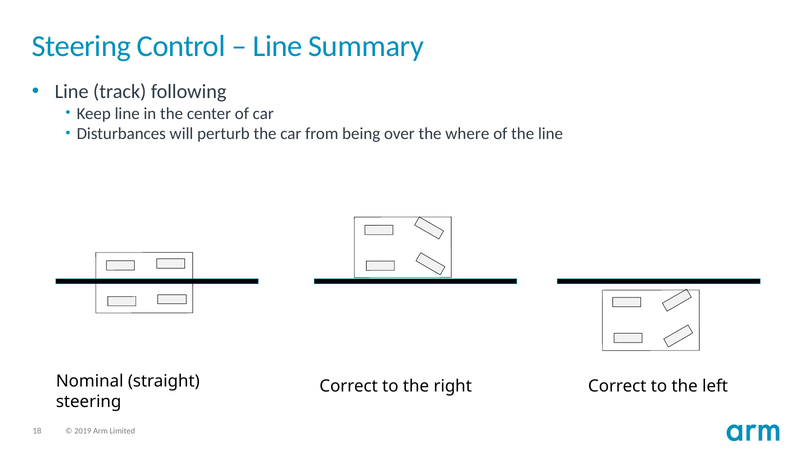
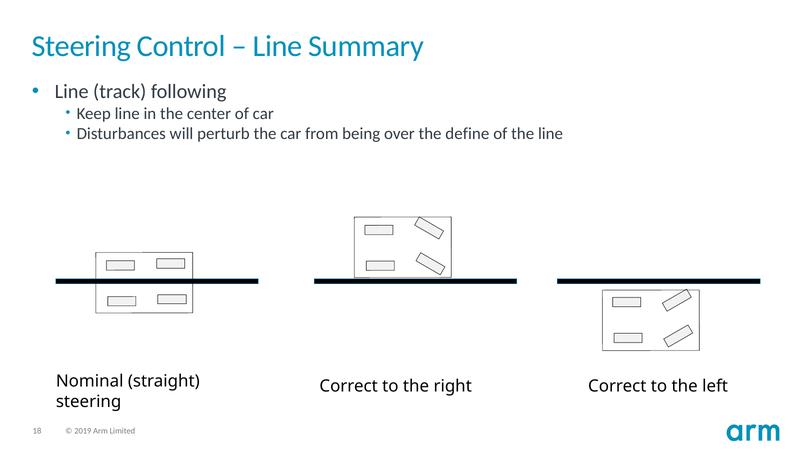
where: where -> define
